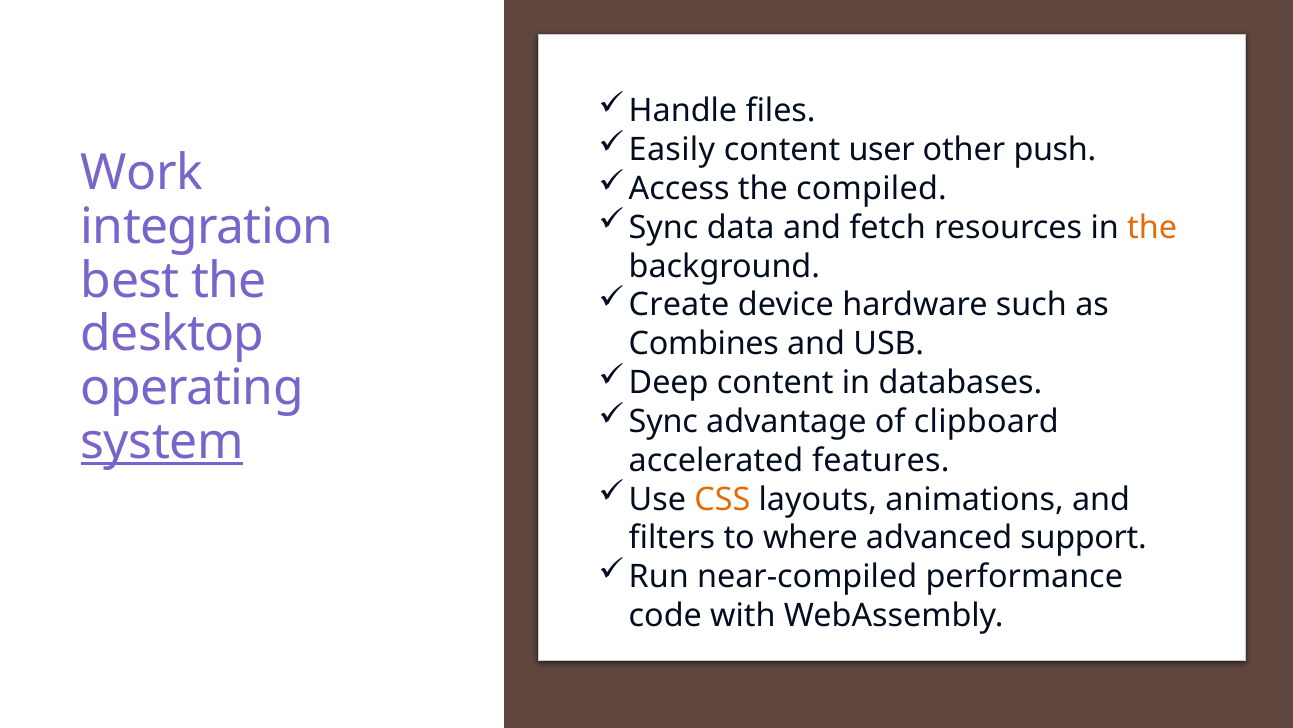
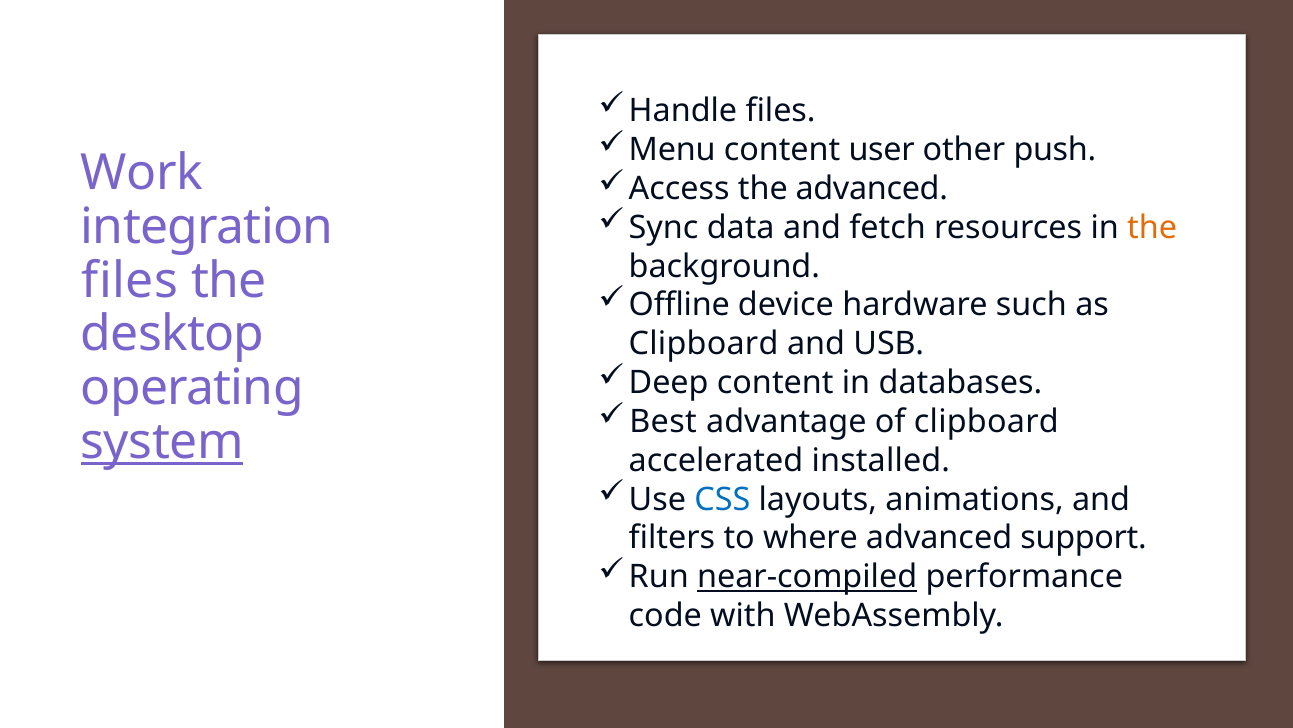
Easily: Easily -> Menu
the compiled: compiled -> advanced
best at (130, 280): best -> files
Create: Create -> Offline
Combines at (704, 344): Combines -> Clipboard
Sync at (663, 421): Sync -> Best
features: features -> installed
CSS colour: orange -> blue
near-compiled underline: none -> present
